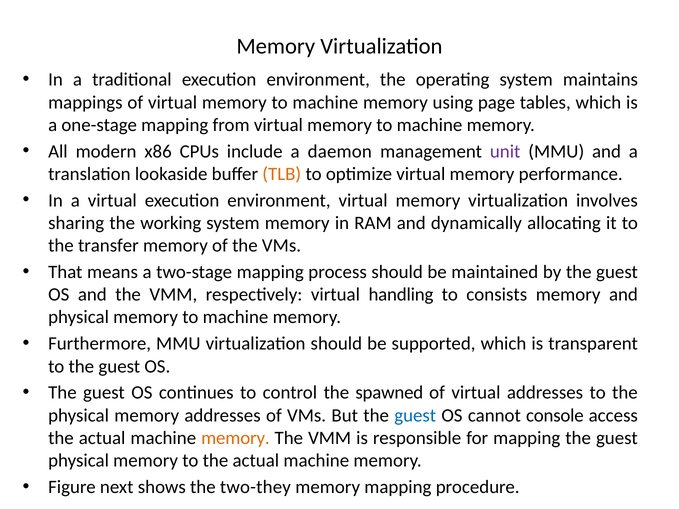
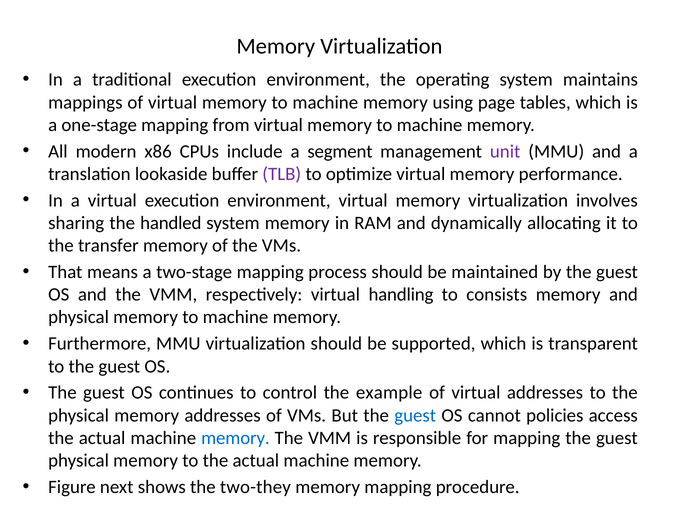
daemon: daemon -> segment
TLB colour: orange -> purple
working: working -> handled
spawned: spawned -> example
console: console -> policies
memory at (235, 438) colour: orange -> blue
